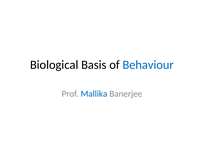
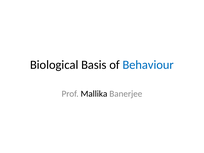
Mallika colour: blue -> black
